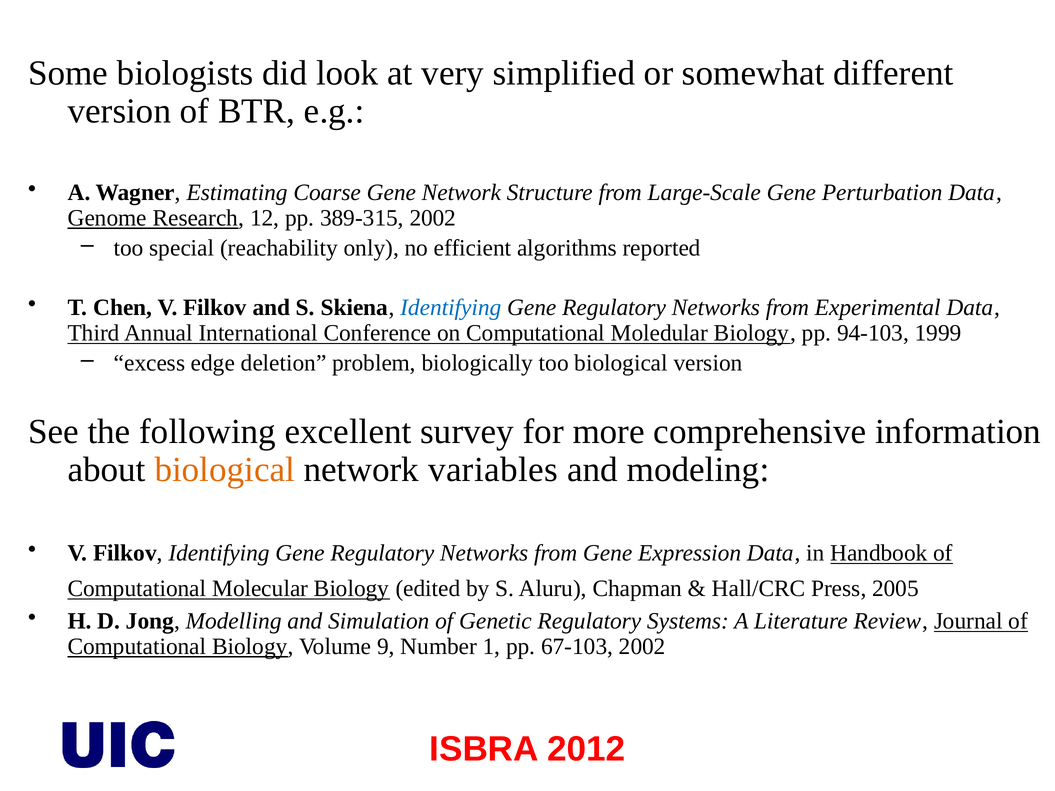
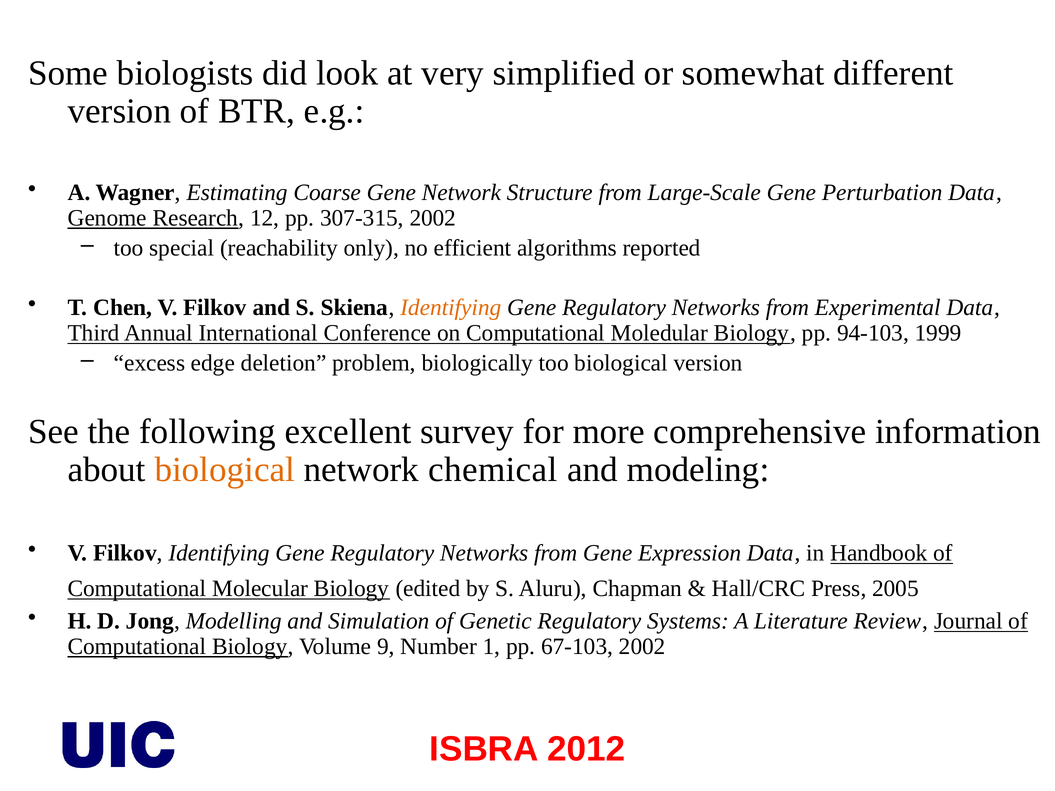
389-315: 389-315 -> 307-315
Identifying at (451, 308) colour: blue -> orange
variables: variables -> chemical
